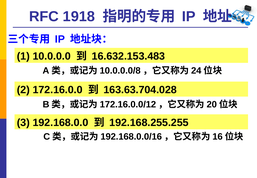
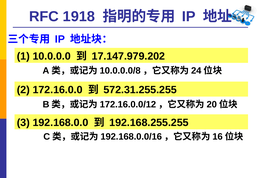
16.632.153.483: 16.632.153.483 -> 17.147.979.202
163.63.704.028: 163.63.704.028 -> 572.31.255.255
